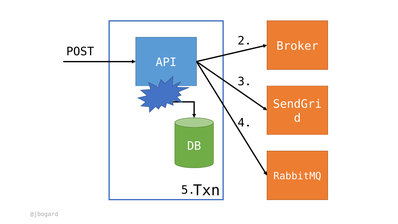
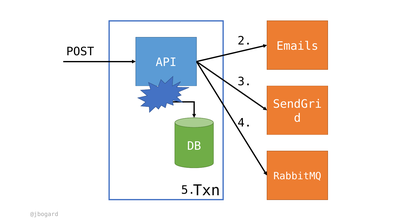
Broker: Broker -> Emails
